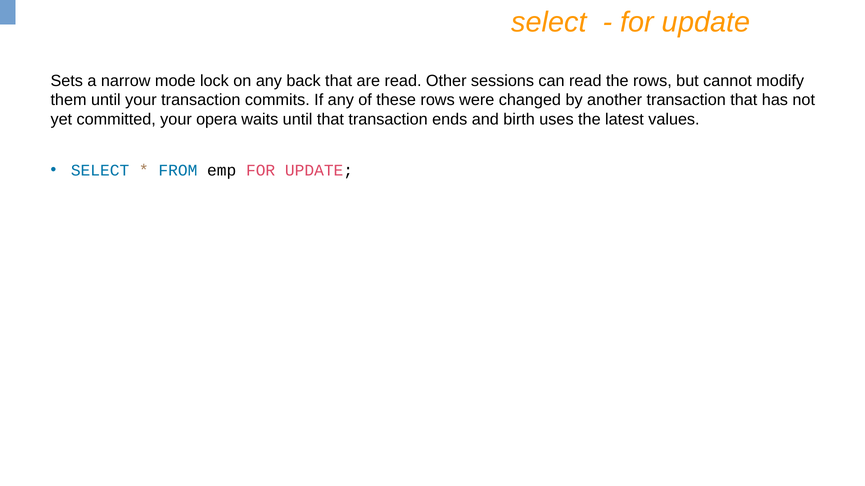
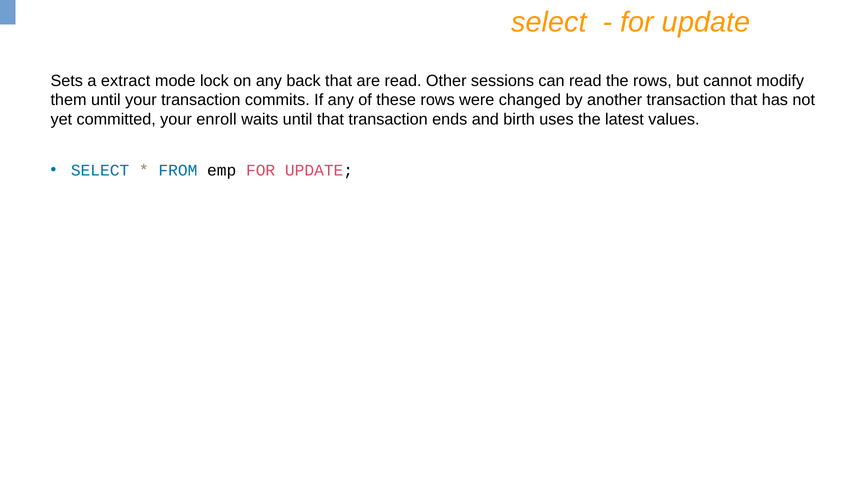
narrow: narrow -> extract
opera: opera -> enroll
